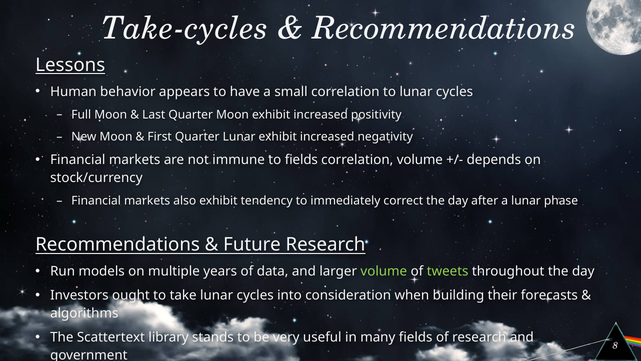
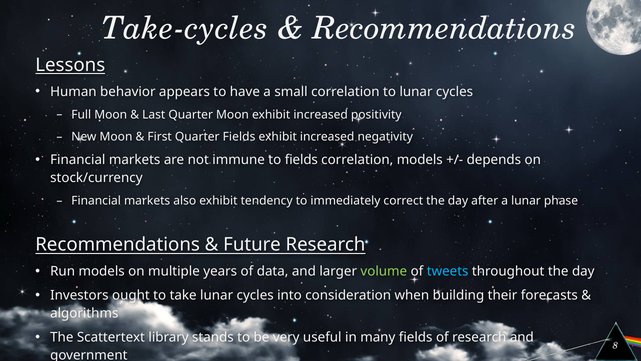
Quarter Lunar: Lunar -> Fields
correlation volume: volume -> models
tweets colour: light green -> light blue
